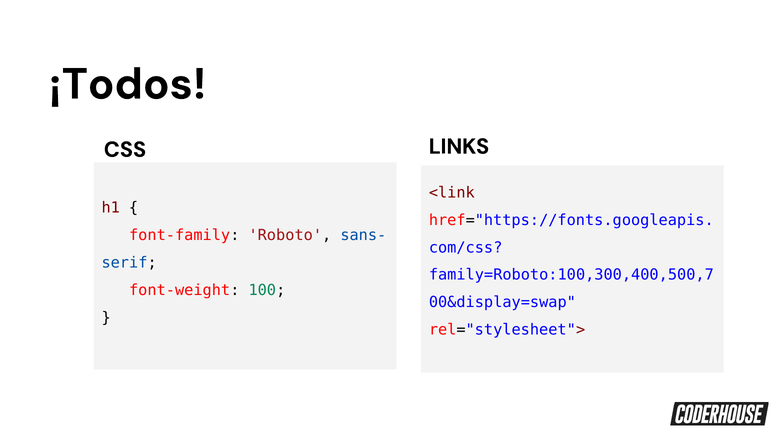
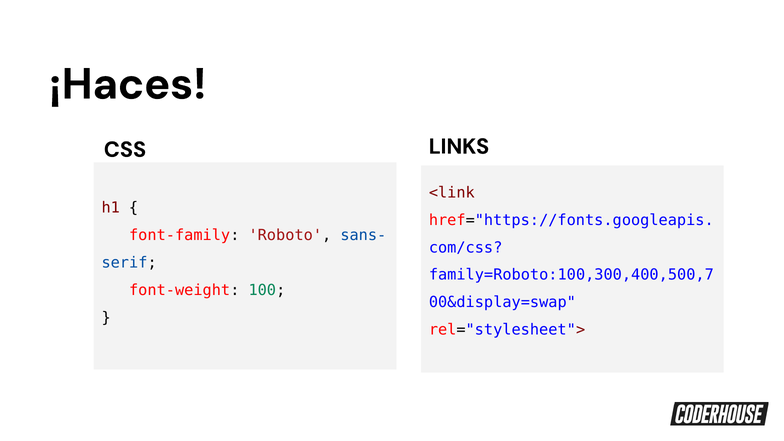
¡Todos: ¡Todos -> ¡Haces
